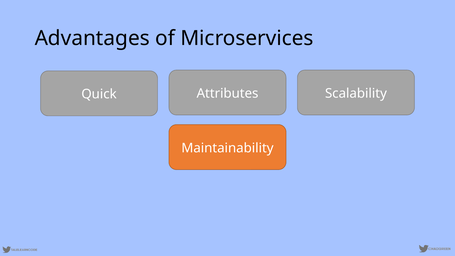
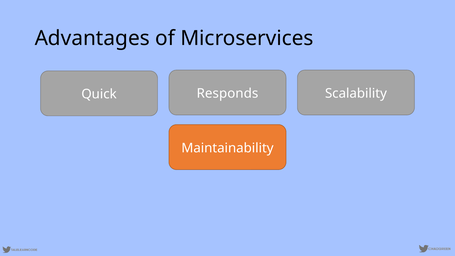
Attributes: Attributes -> Responds
